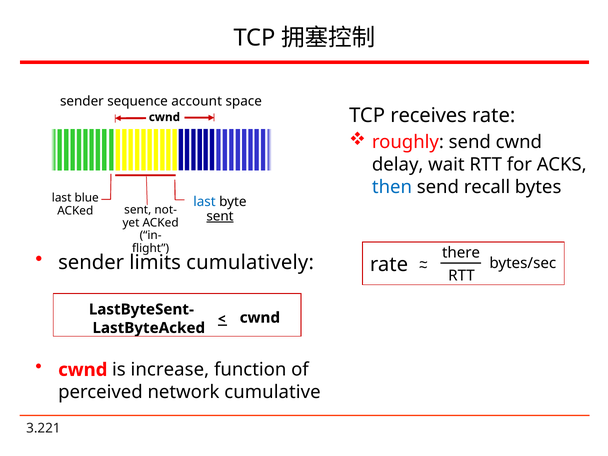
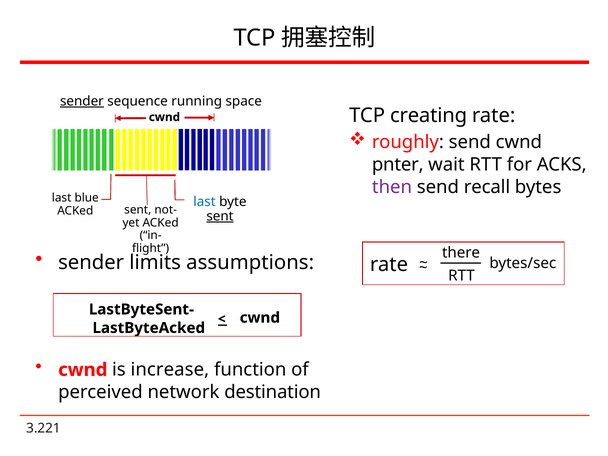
sender at (82, 101) underline: none -> present
account: account -> running
receives: receives -> creating
delay: delay -> pnter
then colour: blue -> purple
cumulatively: cumulatively -> assumptions
cumulative: cumulative -> destination
